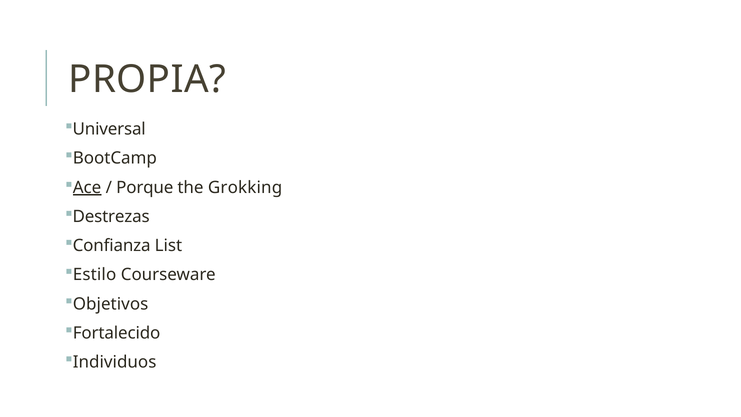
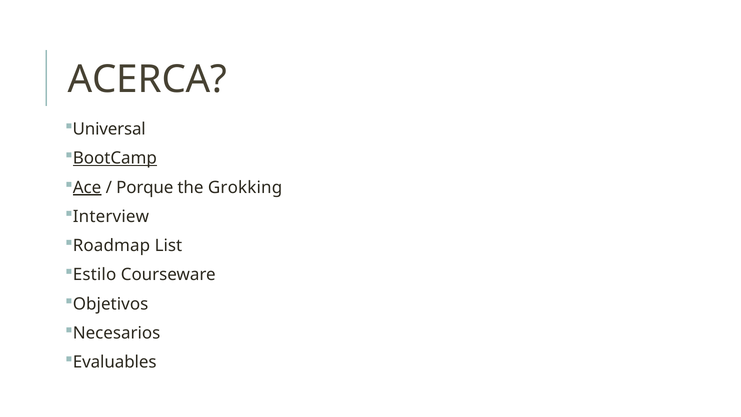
PROPIA: PROPIA -> ACERCA
BootCamp underline: none -> present
Destrezas: Destrezas -> Interview
Confianza: Confianza -> Roadmap
Fortalecido: Fortalecido -> Necesarios
Individuos: Individuos -> Evaluables
